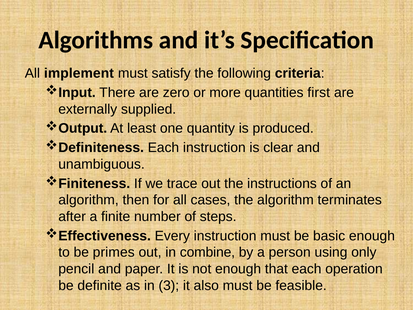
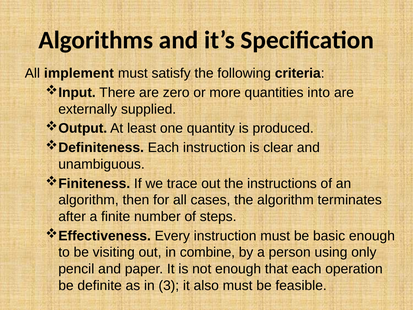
first: first -> into
primes: primes -> visiting
